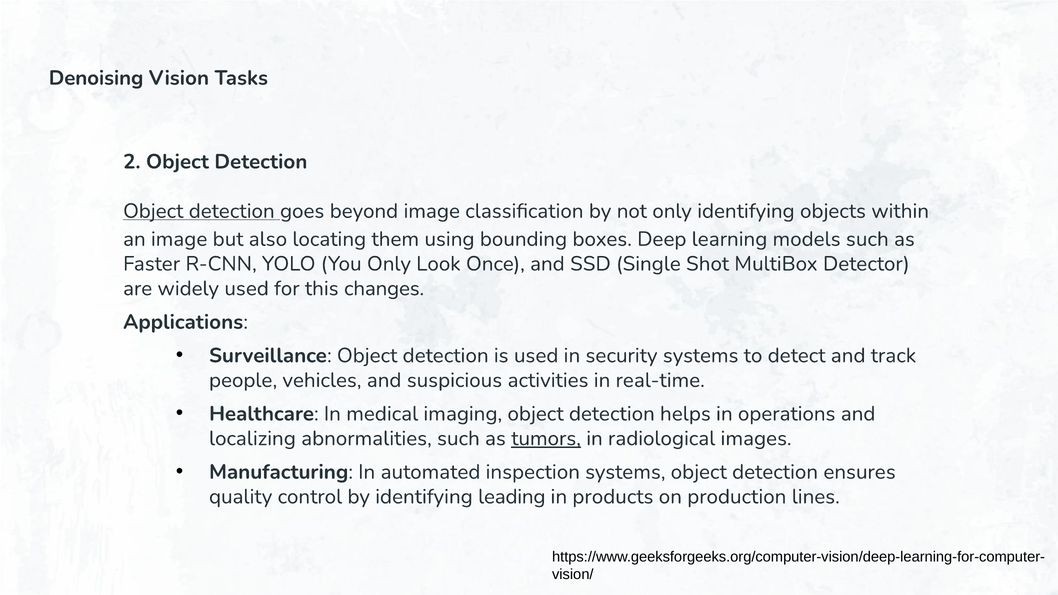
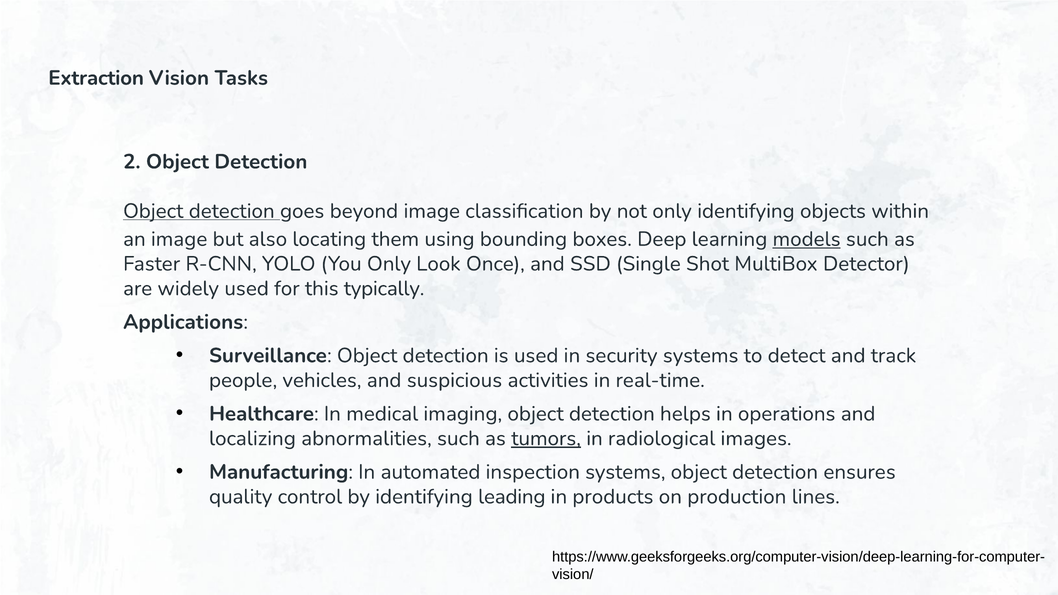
Denoising: Denoising -> Extraction
models underline: none -> present
changes: changes -> typically
